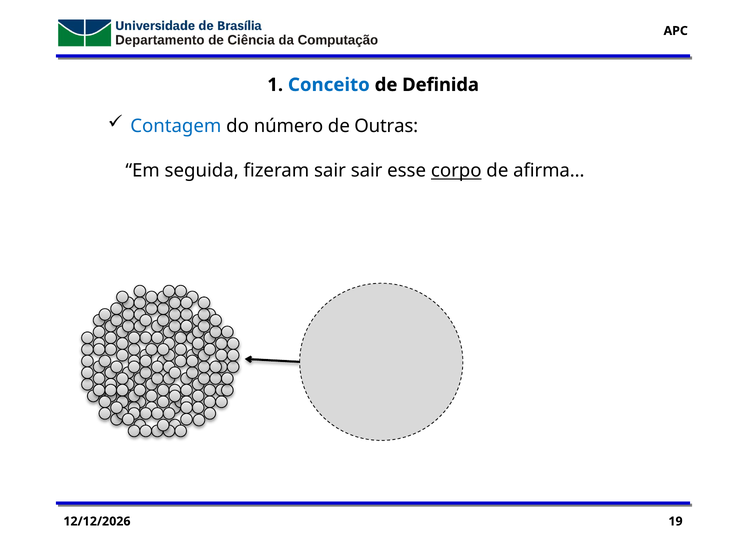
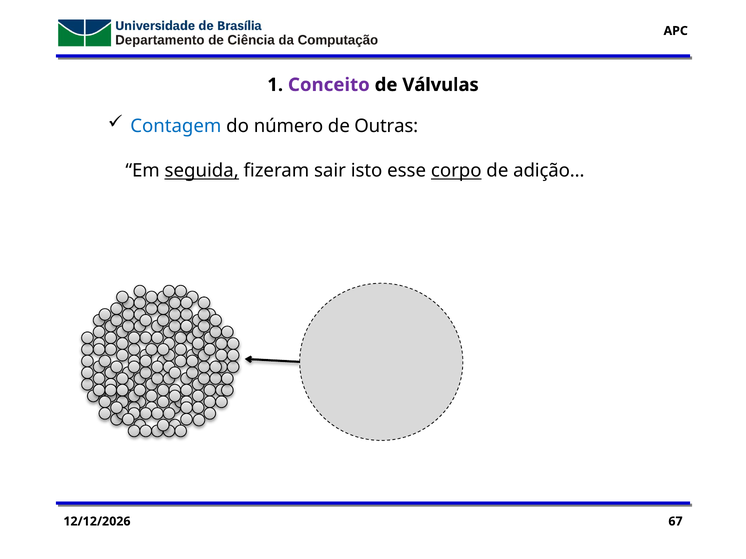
Conceito colour: blue -> purple
Definida: Definida -> Válvulas
seguida underline: none -> present
sair sair: sair -> isto
afirma: afirma -> adição
19: 19 -> 67
